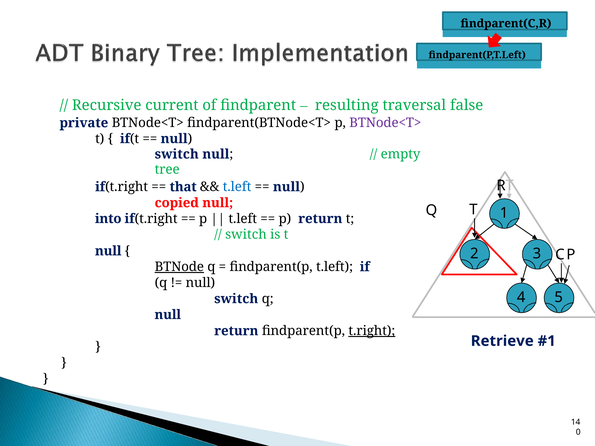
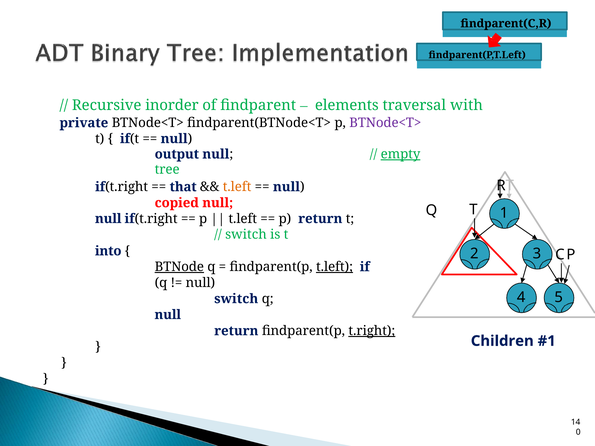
current: current -> inorder
resulting: resulting -> elements
false: false -> with
switch at (177, 154): switch -> output
empty underline: none -> present
t.left at (237, 187) colour: blue -> orange
into at (108, 219): into -> null
null at (108, 251): null -> into
t.left at (335, 267) underline: none -> present
Retrieve: Retrieve -> Children
